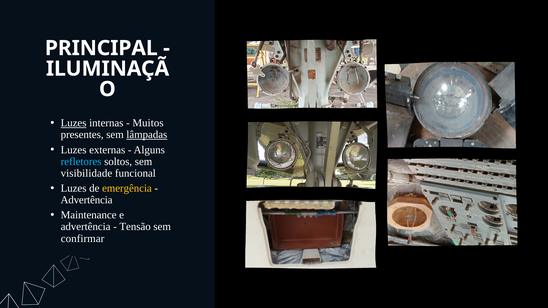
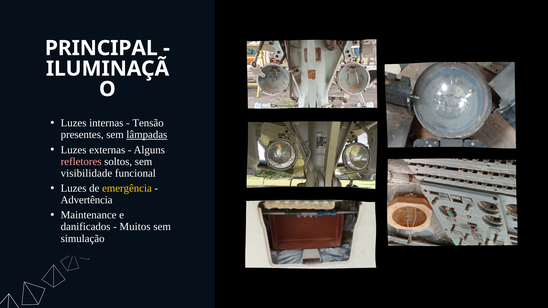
Luzes at (74, 123) underline: present -> none
Muitos: Muitos -> Tensão
refletores colour: light blue -> pink
advertência at (86, 227): advertência -> danificados
Tensão: Tensão -> Muitos
confirmar: confirmar -> simulação
